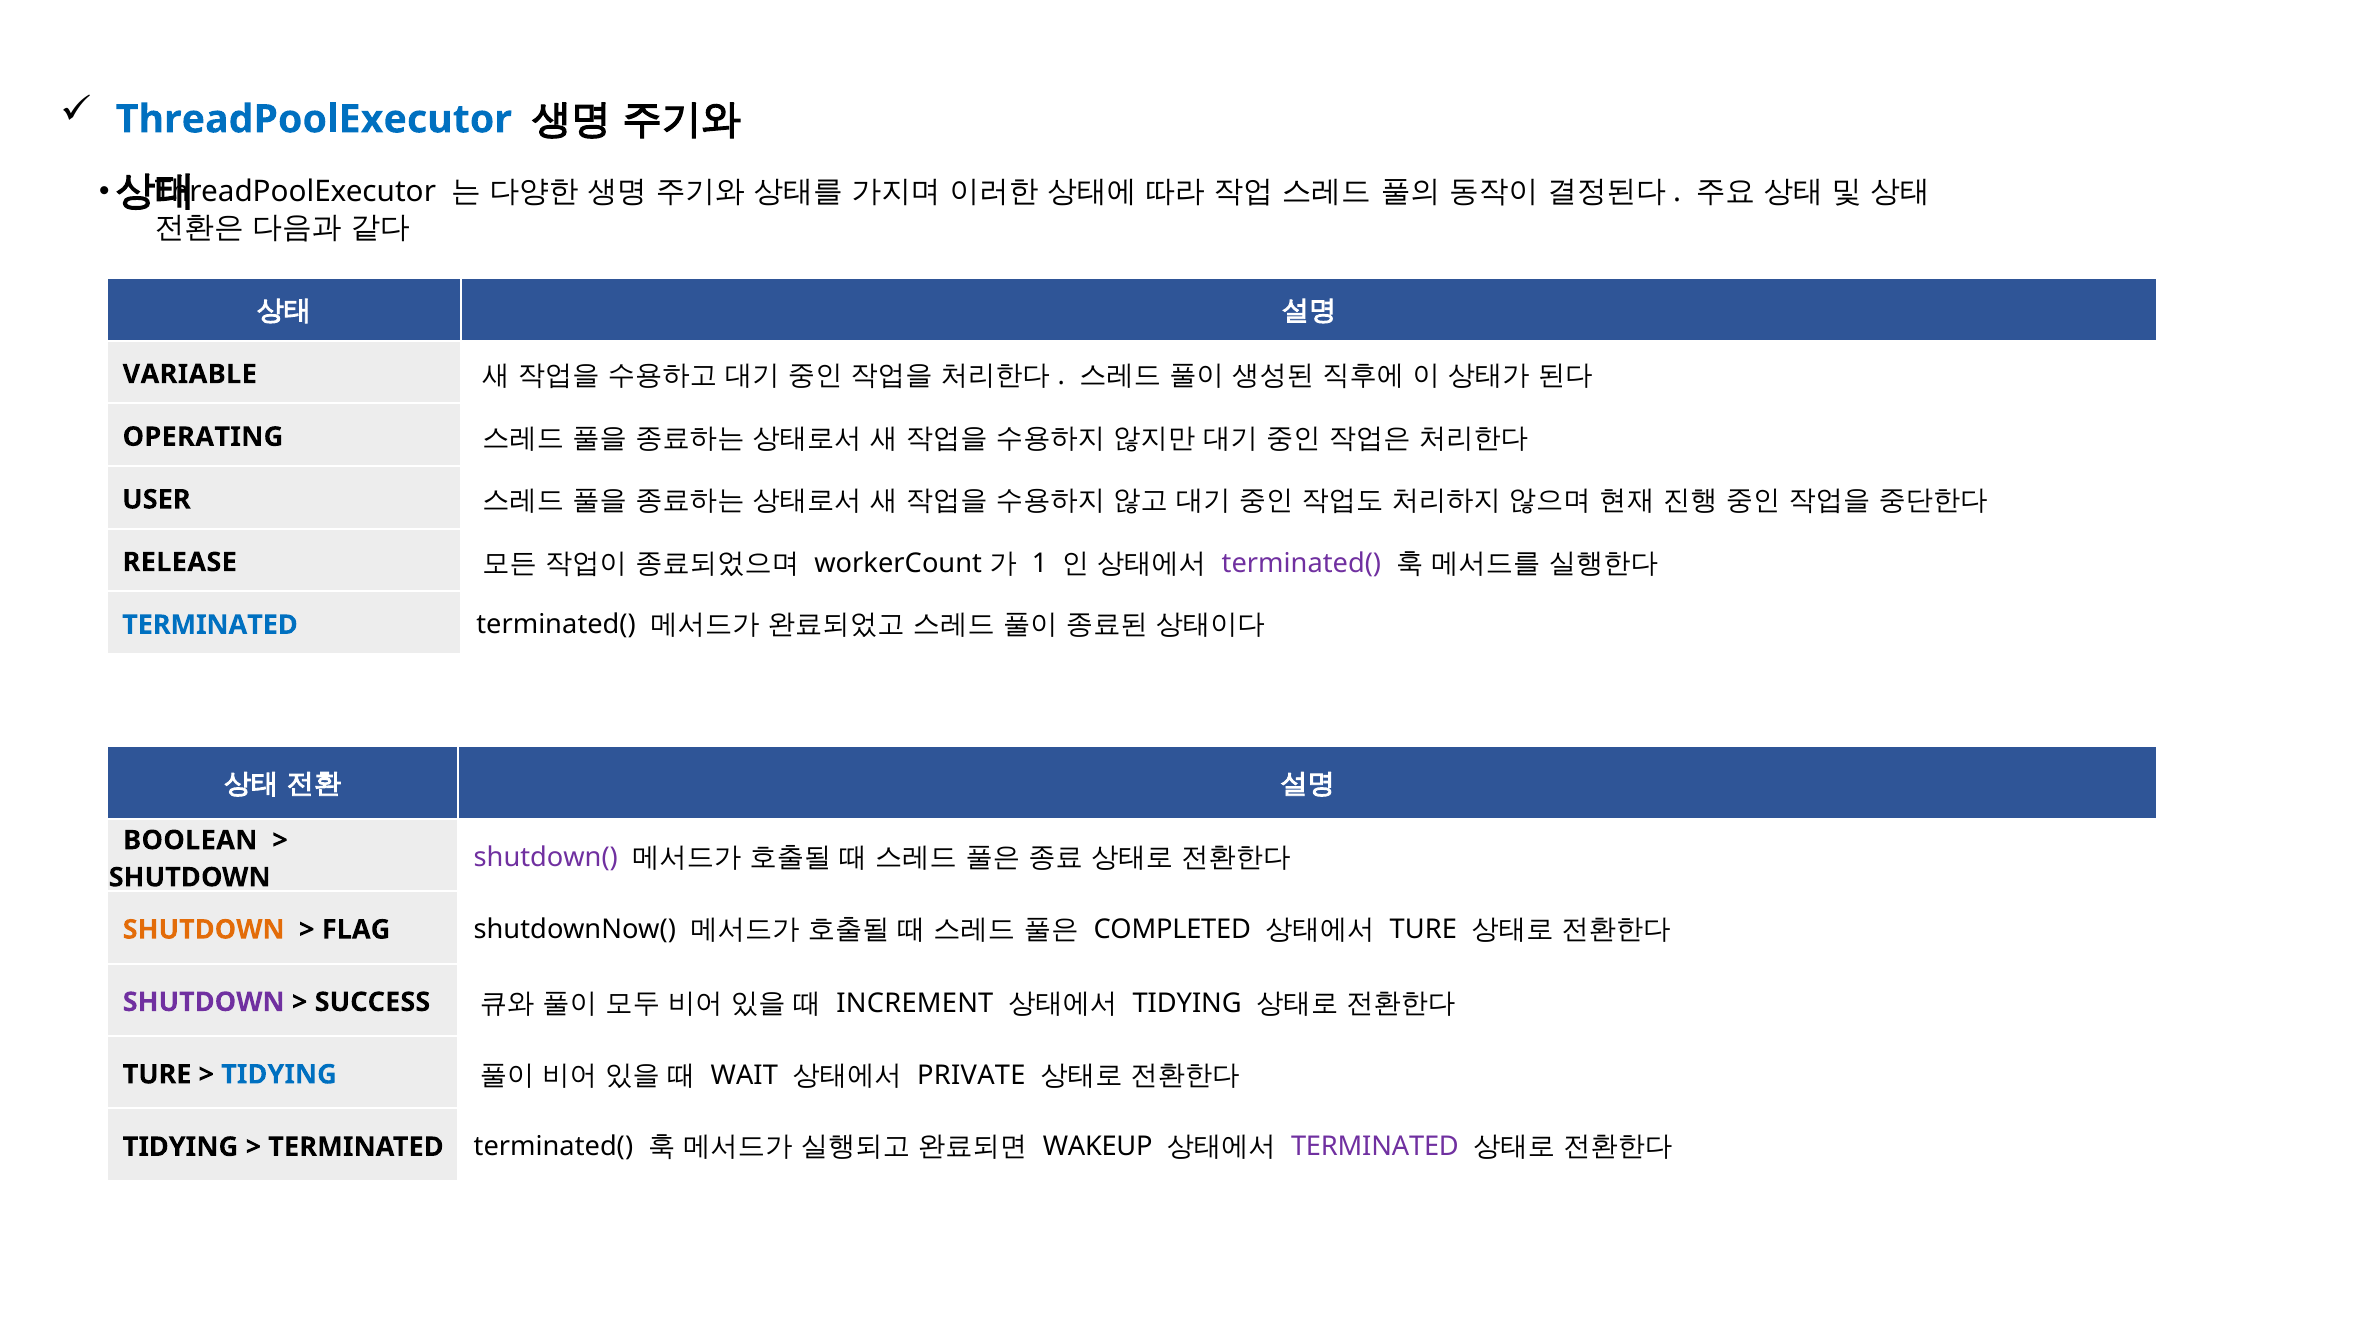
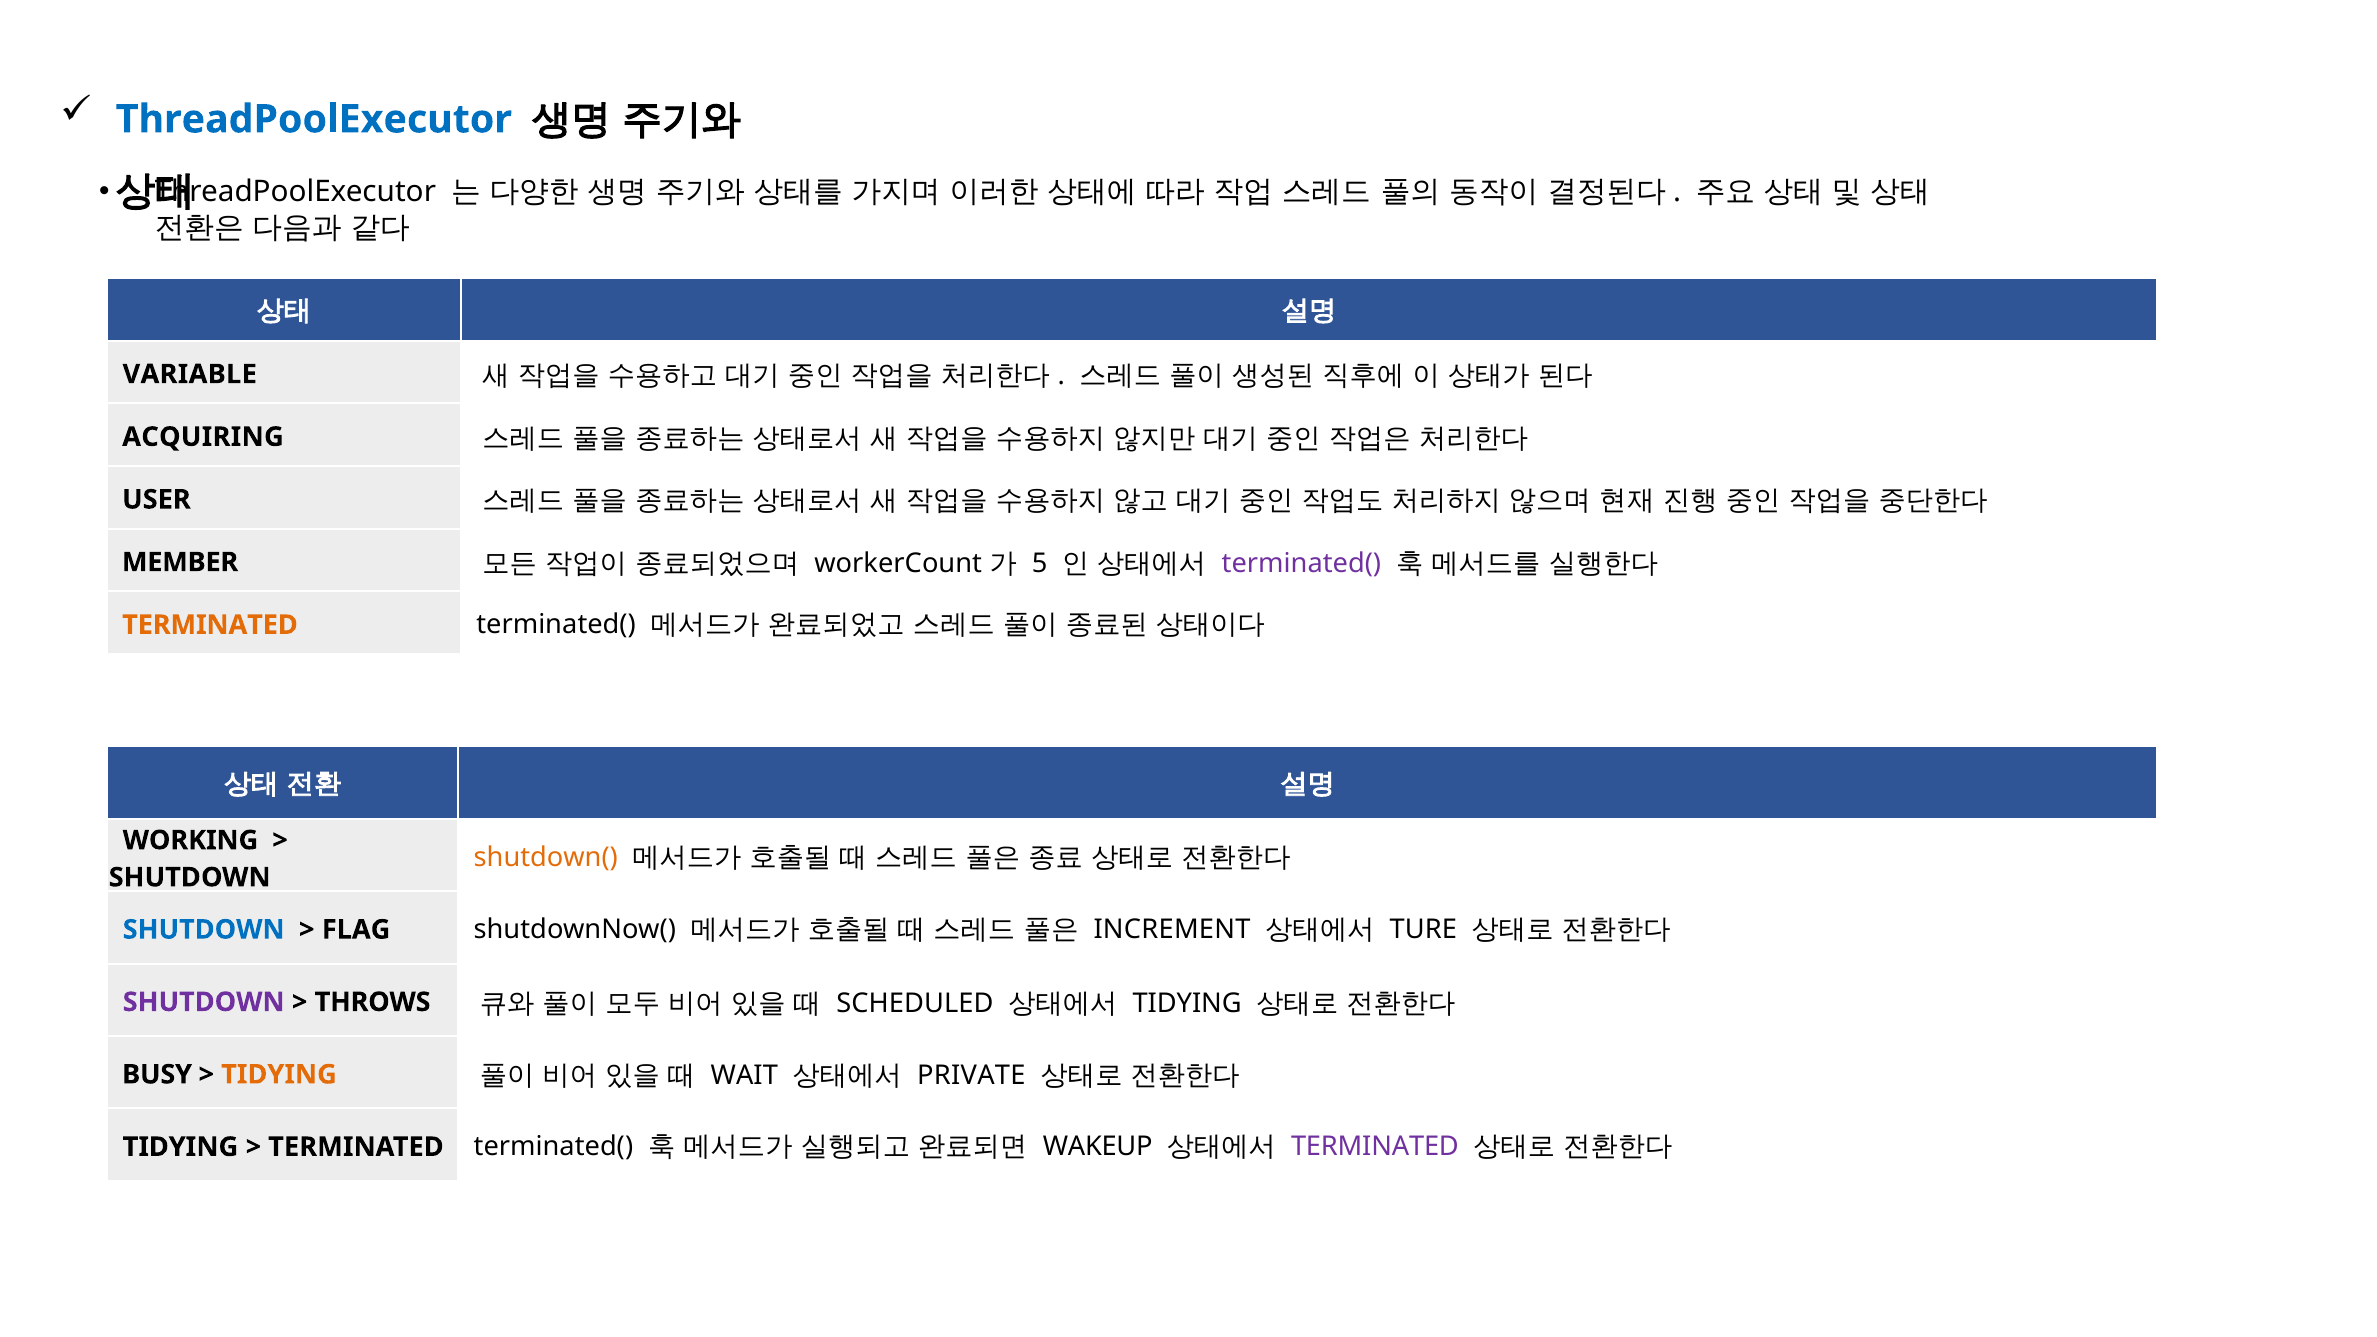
OPERATING: OPERATING -> ACQUIRING
RELEASE: RELEASE -> MEMBER
1: 1 -> 5
TERMINATED at (210, 625) colour: blue -> orange
BOOLEAN: BOOLEAN -> WORKING
shutdown( colour: purple -> orange
SHUTDOWN at (204, 930) colour: orange -> blue
COMPLETED: COMPLETED -> INCREMENT
SUCCESS: SUCCESS -> THROWS
INCREMENT: INCREMENT -> SCHEDULED
TURE at (157, 1075): TURE -> BUSY
TIDYING at (279, 1075) colour: blue -> orange
